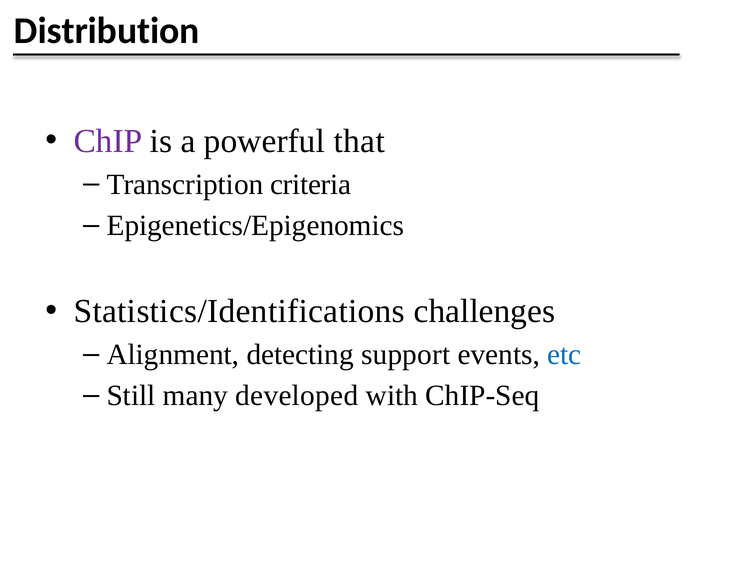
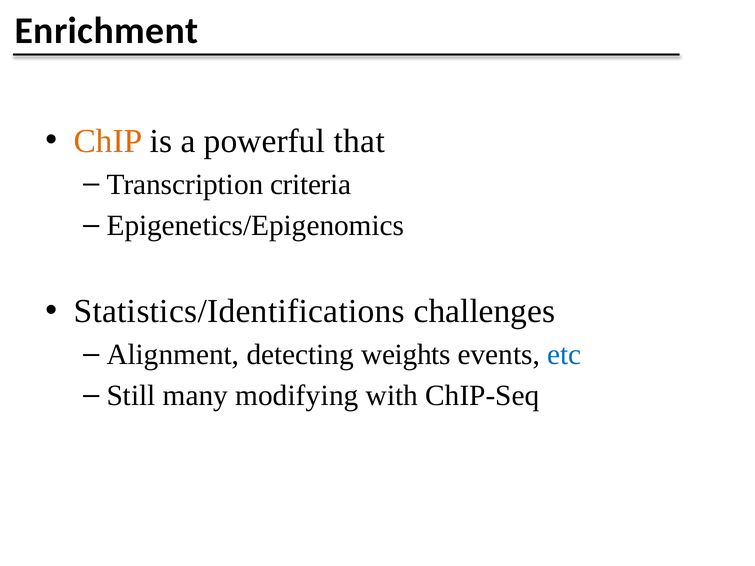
Distribution: Distribution -> Enrichment
ChIP colour: purple -> orange
support: support -> weights
developed: developed -> modifying
